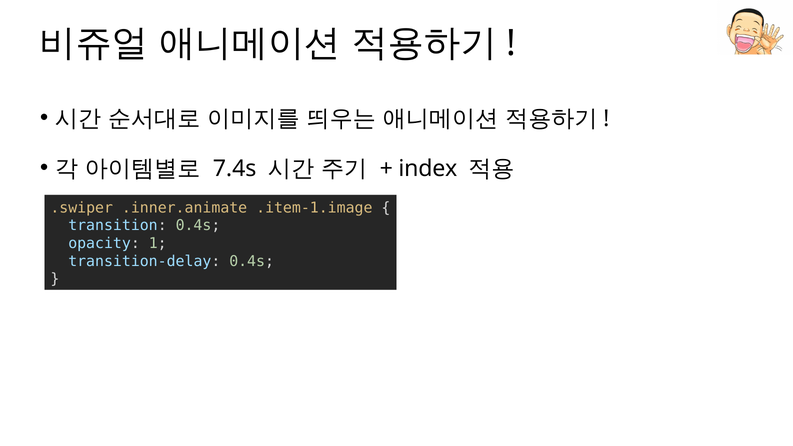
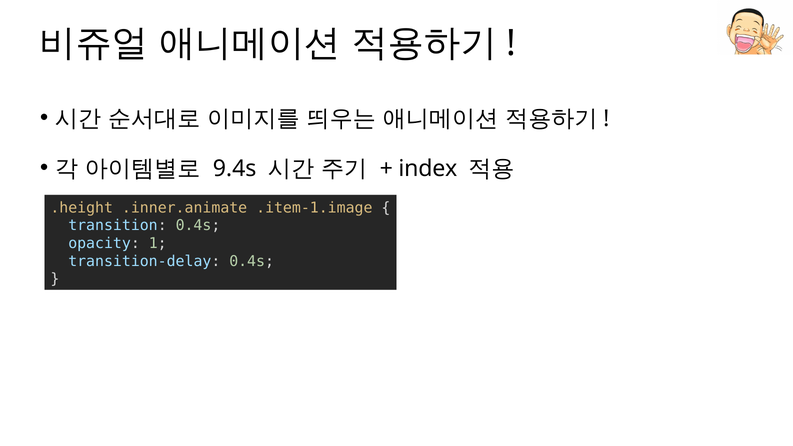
7.4s: 7.4s -> 9.4s
.swiper: .swiper -> .height
